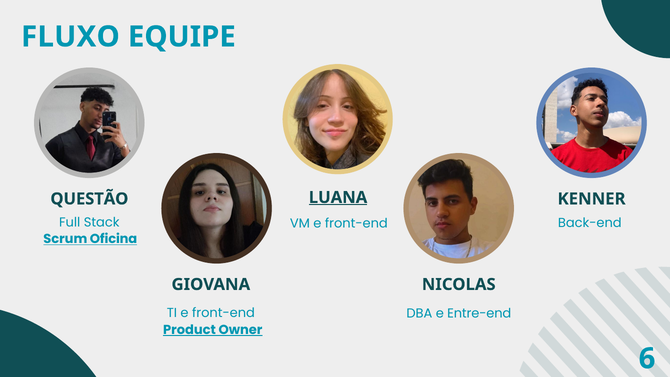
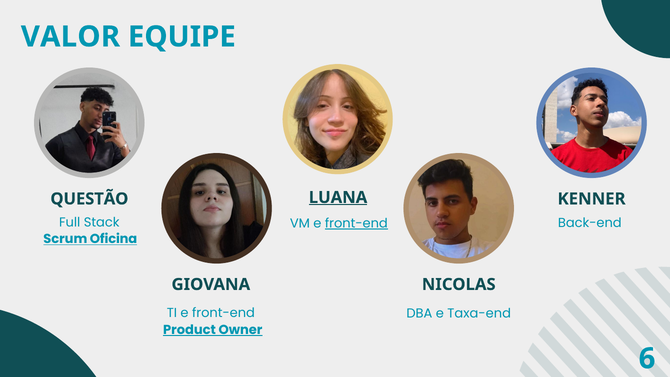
FLUXO: FLUXO -> VALOR
front-end at (356, 223) underline: none -> present
Entre-end: Entre-end -> Taxa-end
